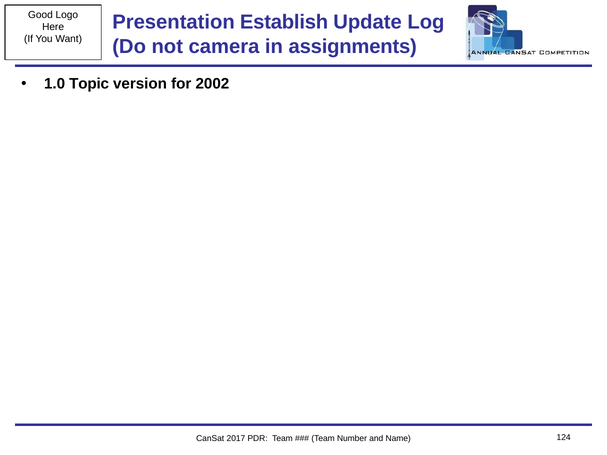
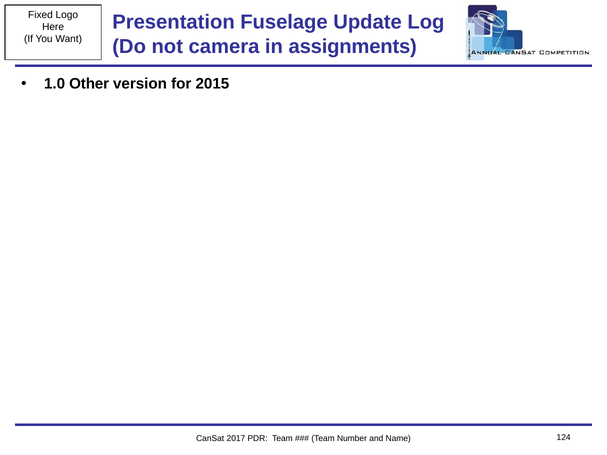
Good: Good -> Fixed
Establish: Establish -> Fuselage
Topic: Topic -> Other
2002: 2002 -> 2015
